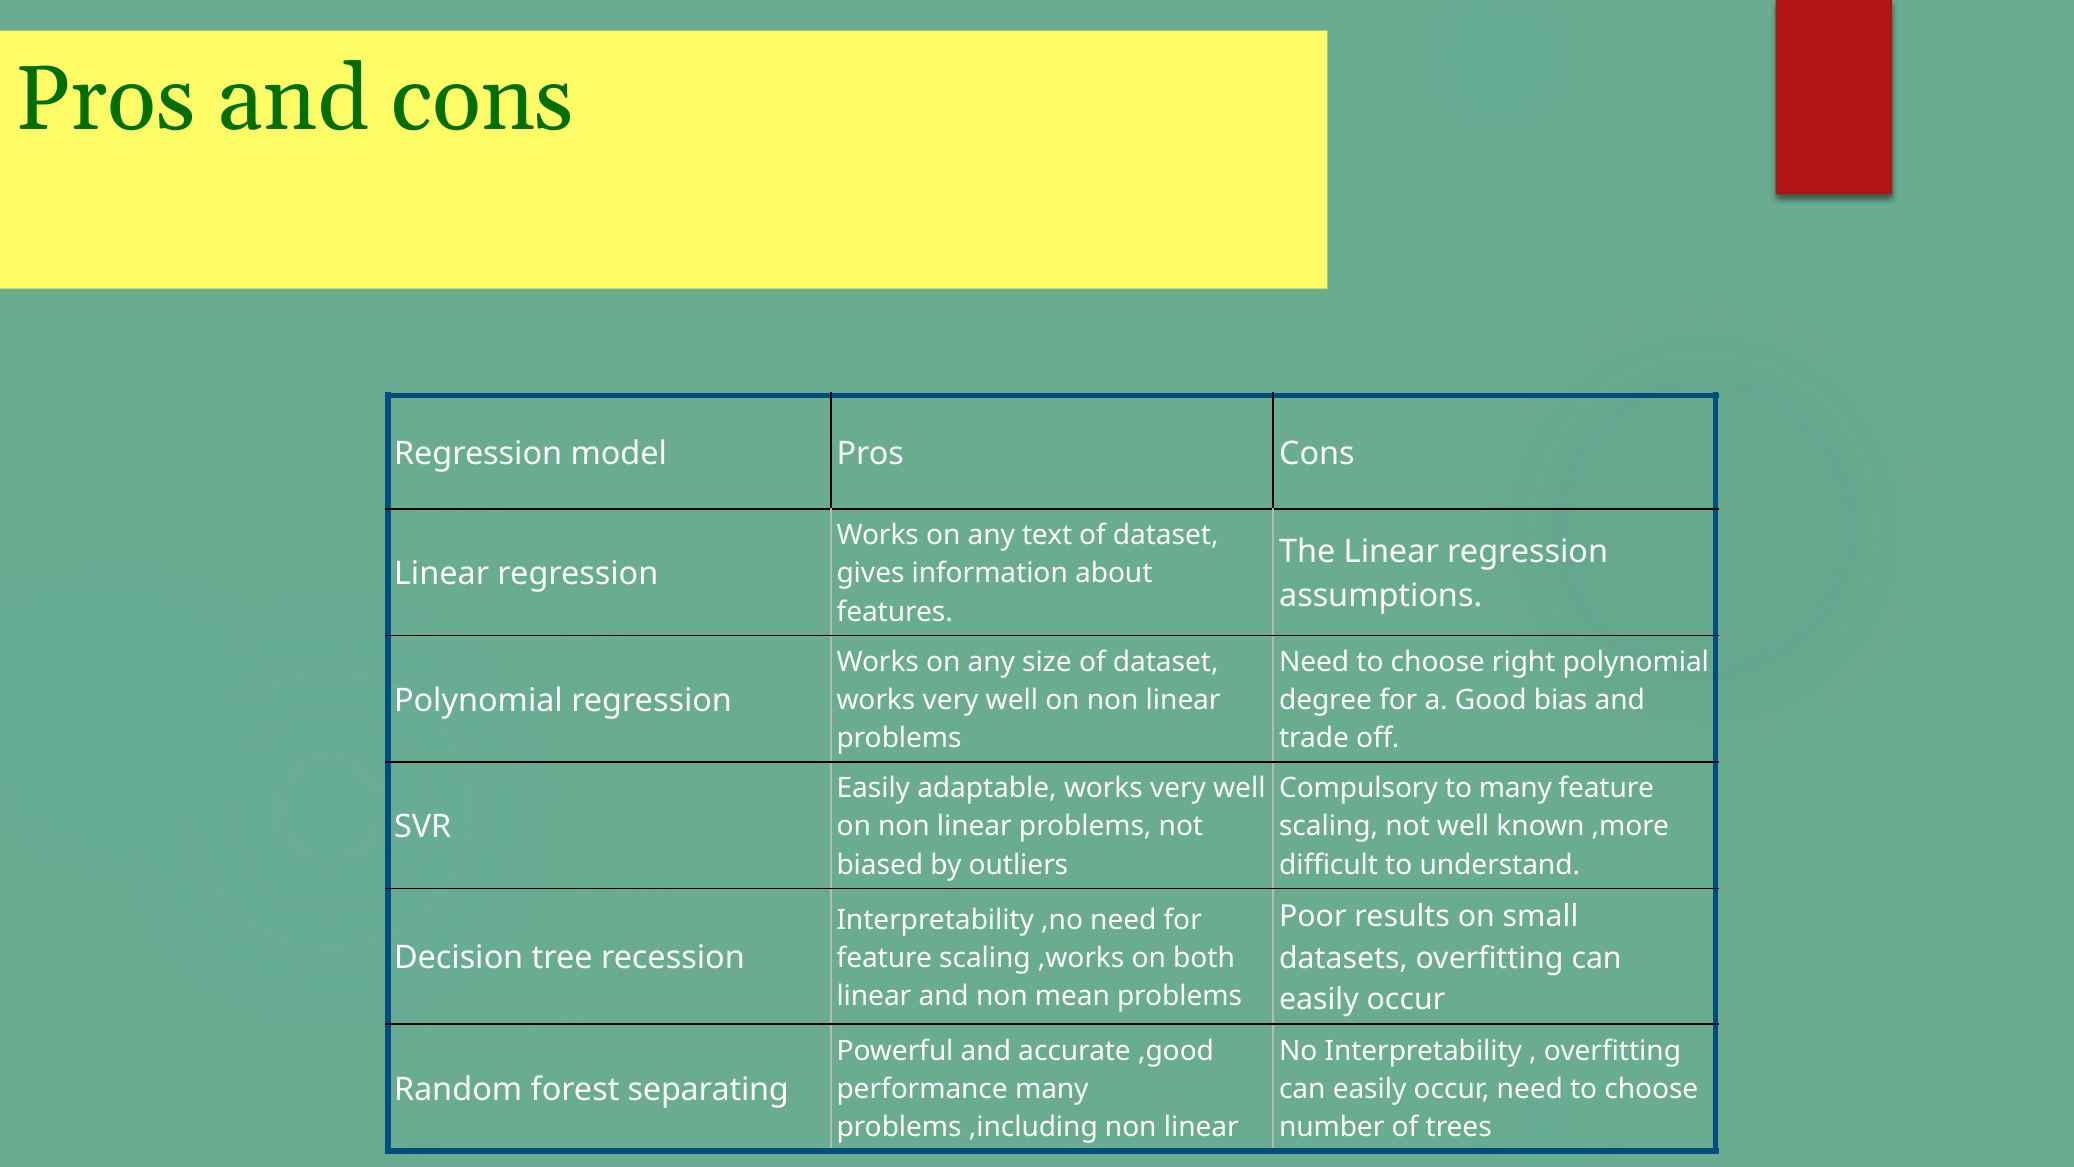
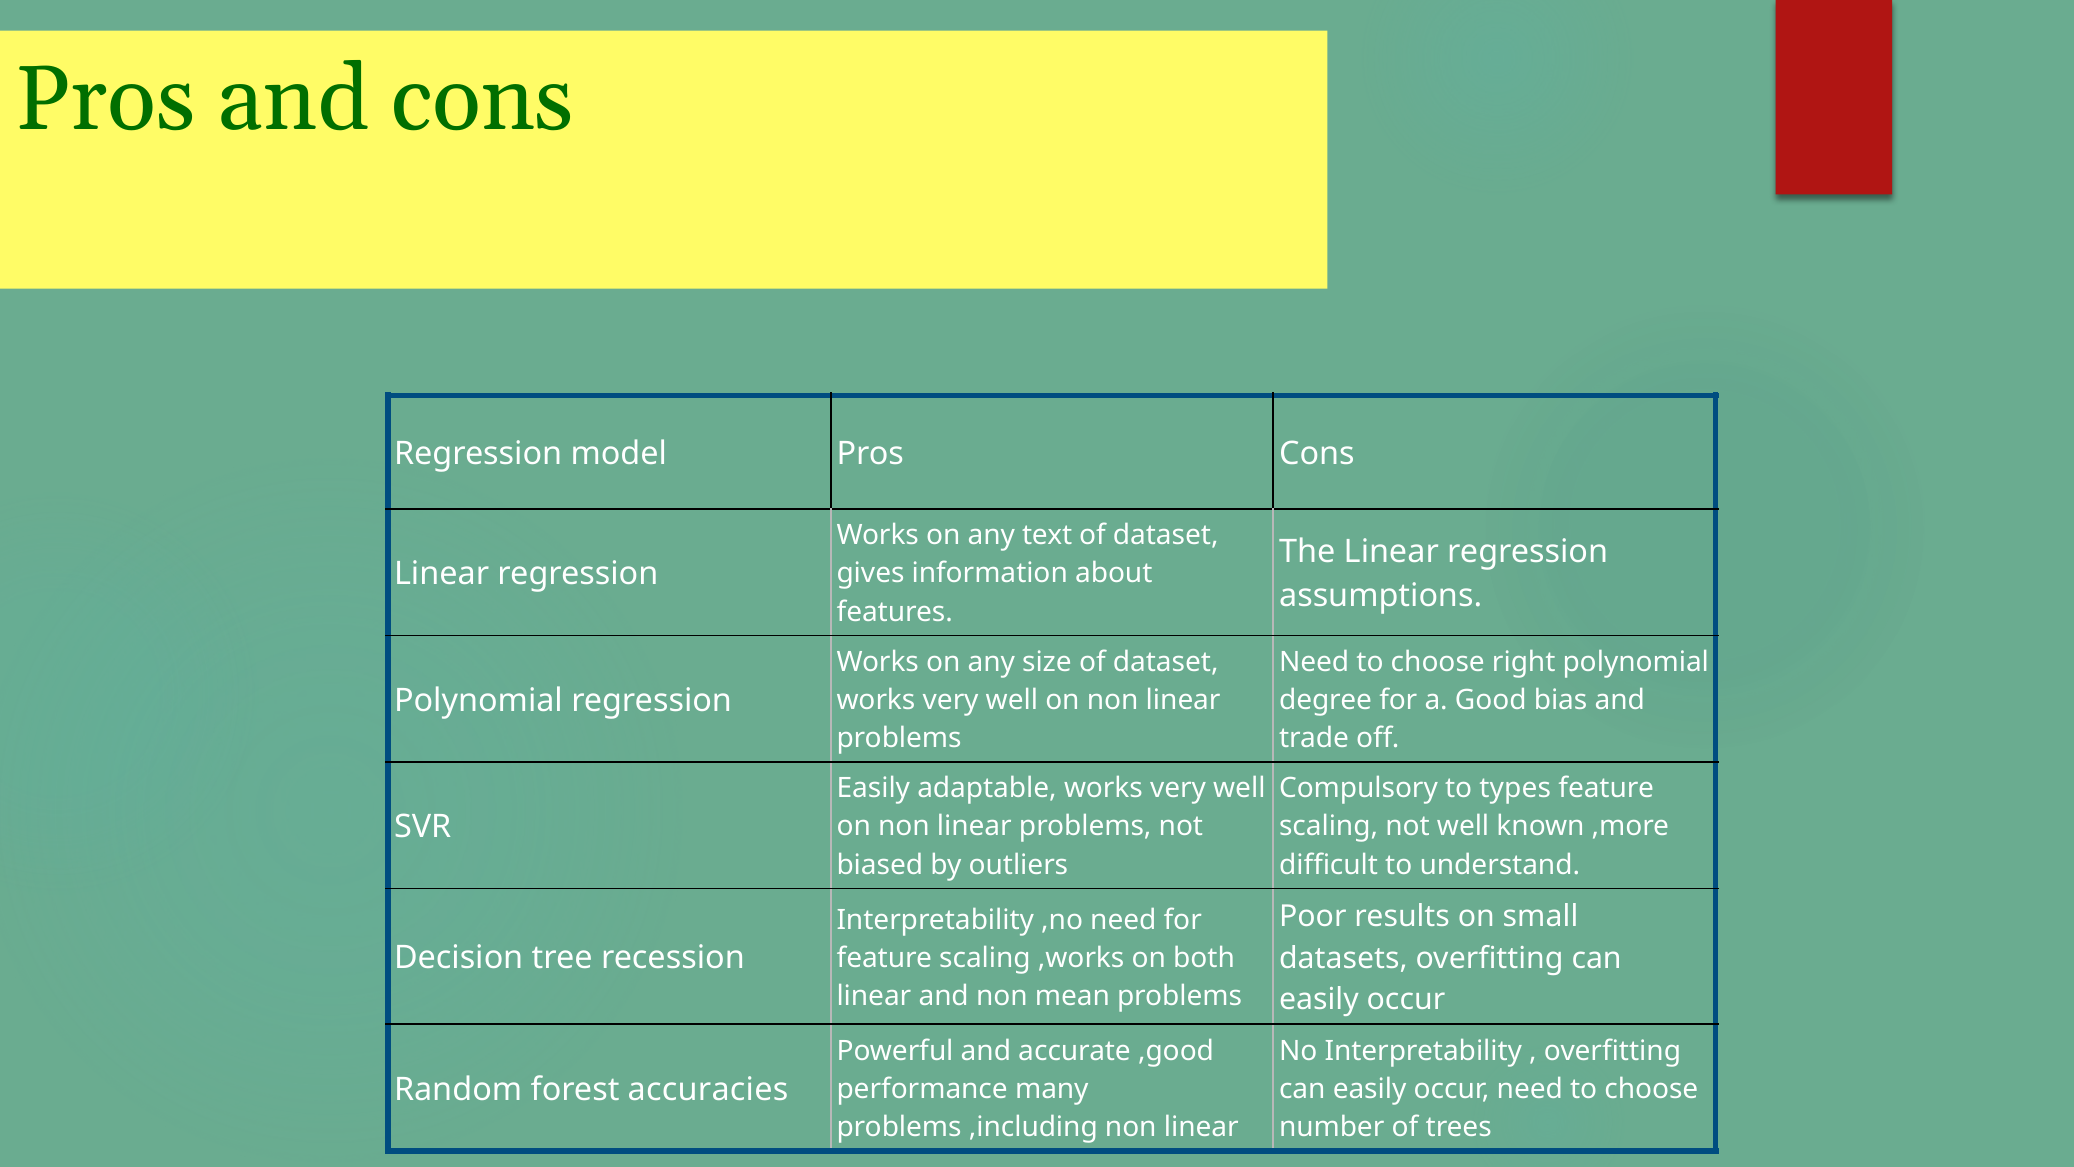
to many: many -> types
separating: separating -> accuracies
